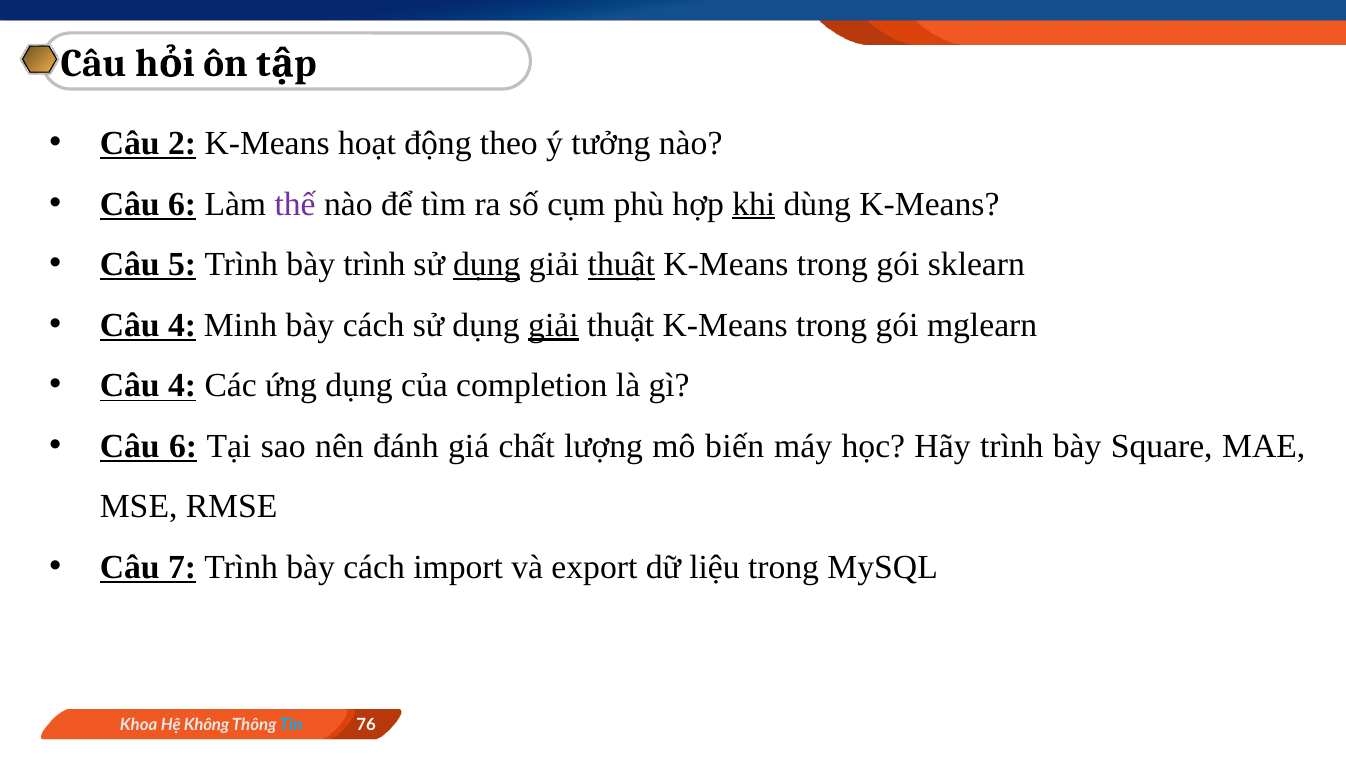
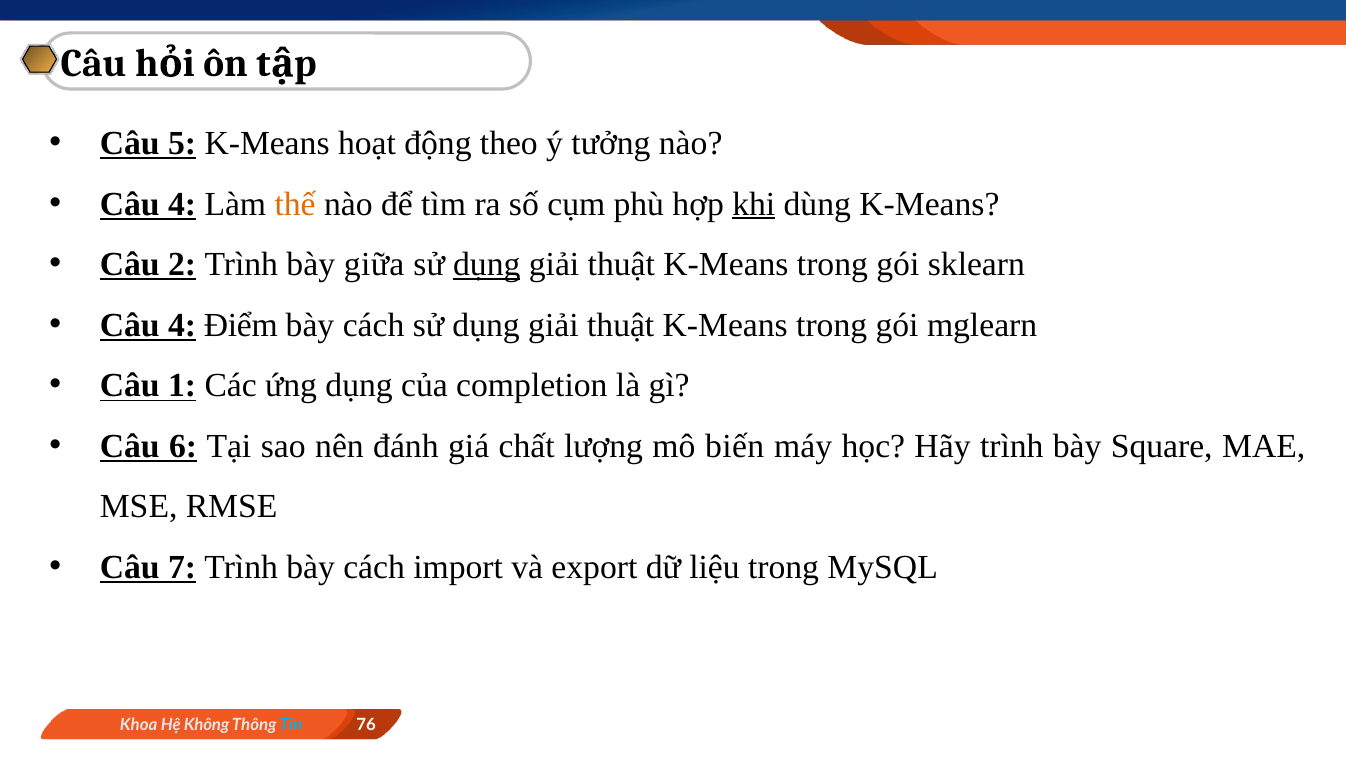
2: 2 -> 5
6 at (182, 204): 6 -> 4
thế colour: purple -> orange
5: 5 -> 2
bày trình: trình -> giữa
thuật at (621, 265) underline: present -> none
Minh: Minh -> Điểm
giải at (553, 325) underline: present -> none
4 at (182, 386): 4 -> 1
